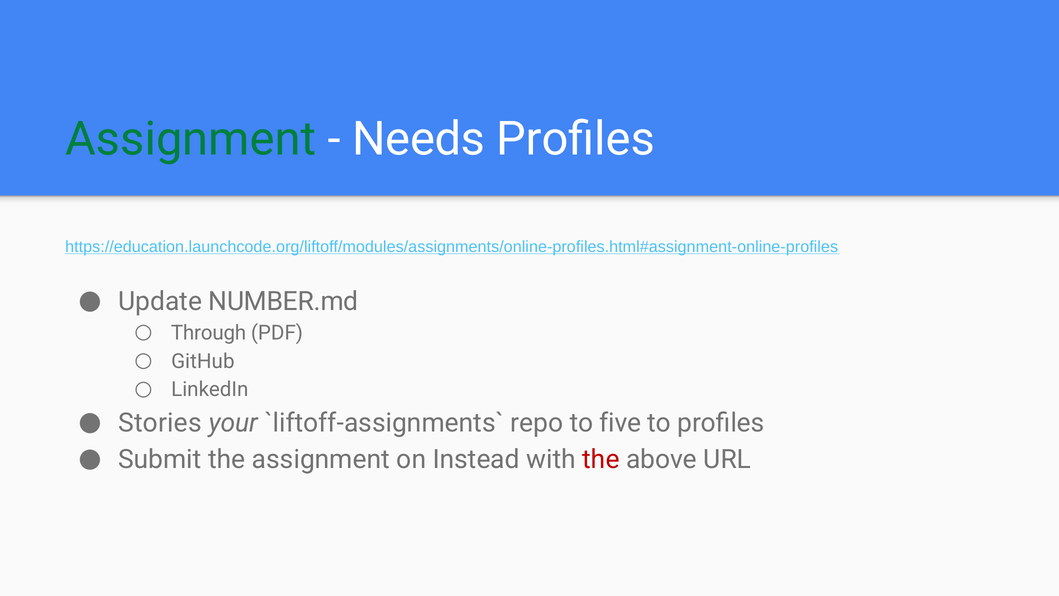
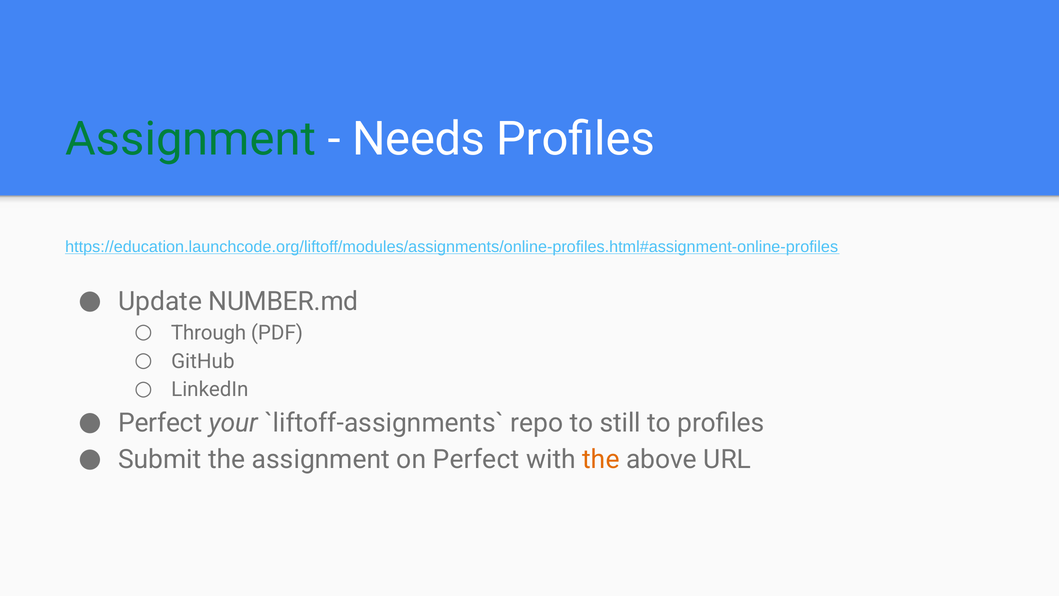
Stories at (160, 423): Stories -> Perfect
five: five -> still
on Instead: Instead -> Perfect
the at (601, 459) colour: red -> orange
